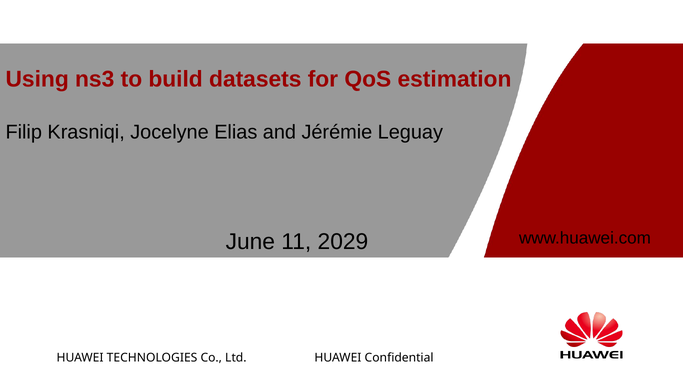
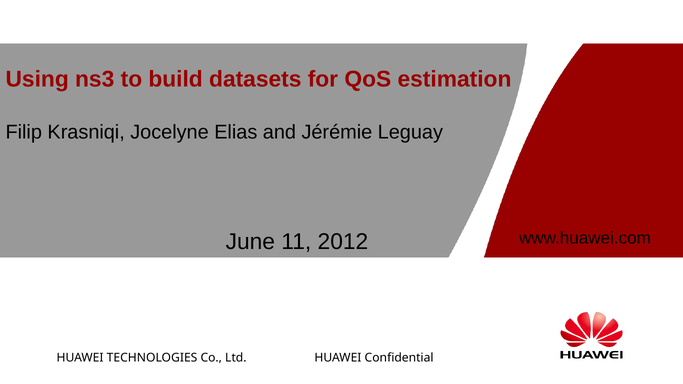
2029: 2029 -> 2012
